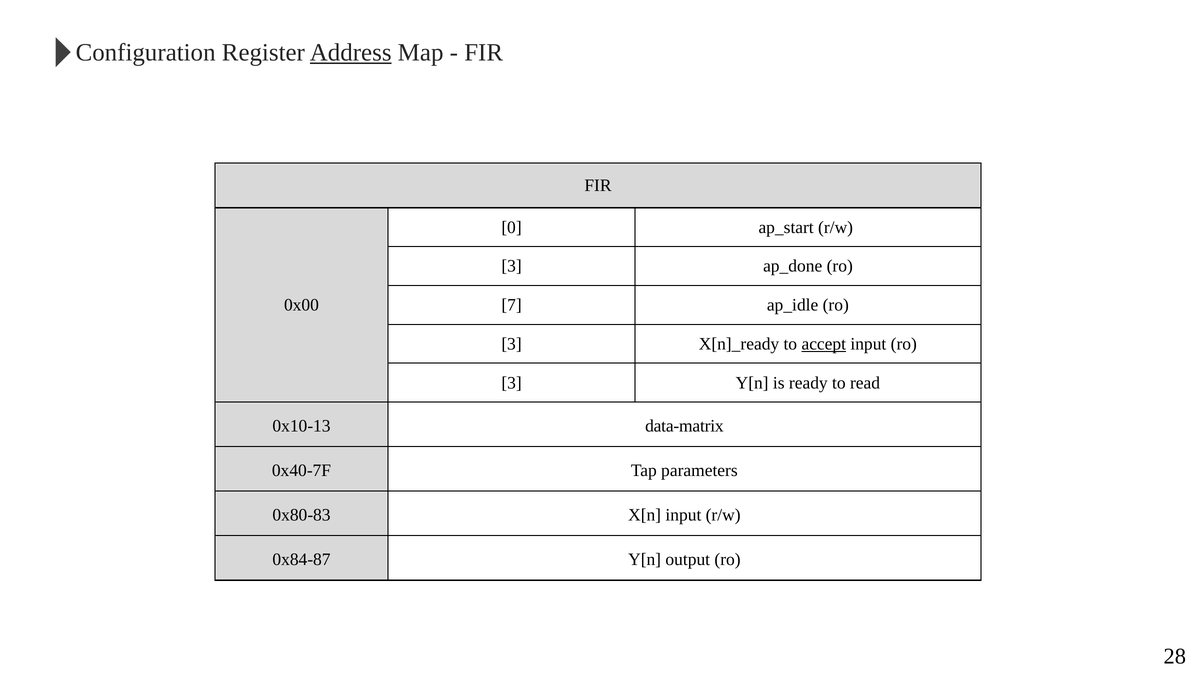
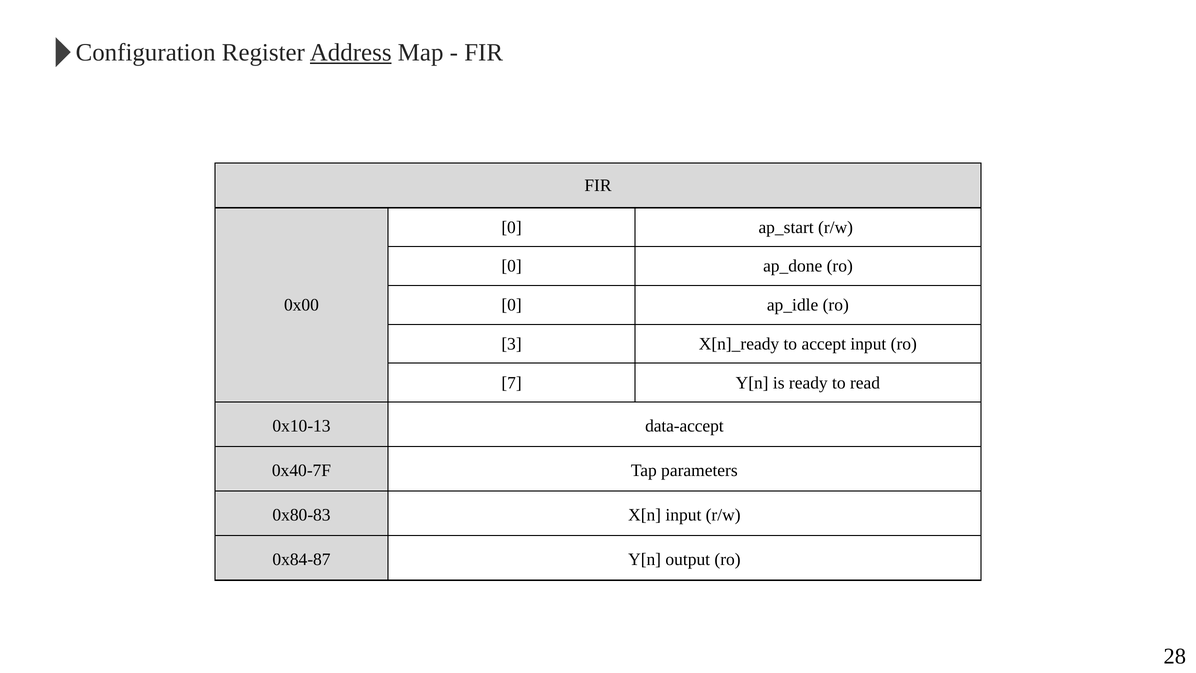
3 at (512, 266): 3 -> 0
7 at (512, 305): 7 -> 0
accept underline: present -> none
3 at (512, 383): 3 -> 7
data-matrix: data-matrix -> data-accept
